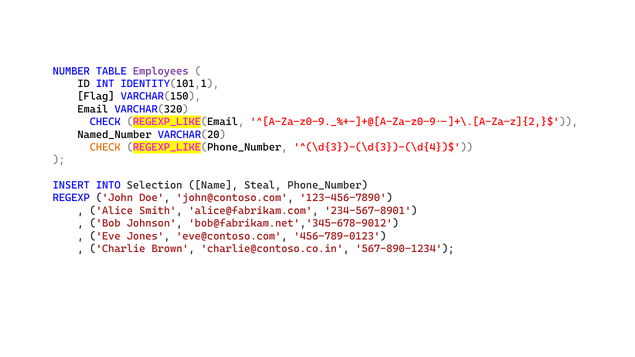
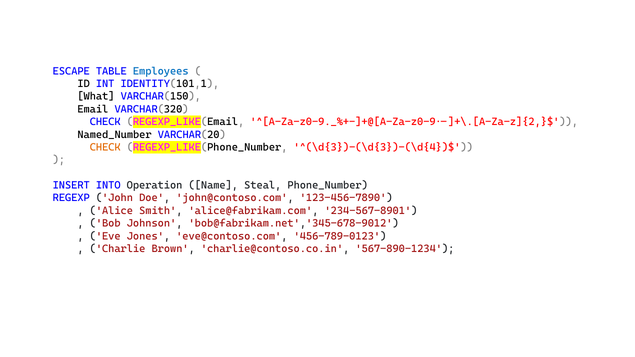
NUMBER: NUMBER -> ESCAPE
Employees colour: purple -> blue
Flag: Flag -> What
Selection: Selection -> Operation
